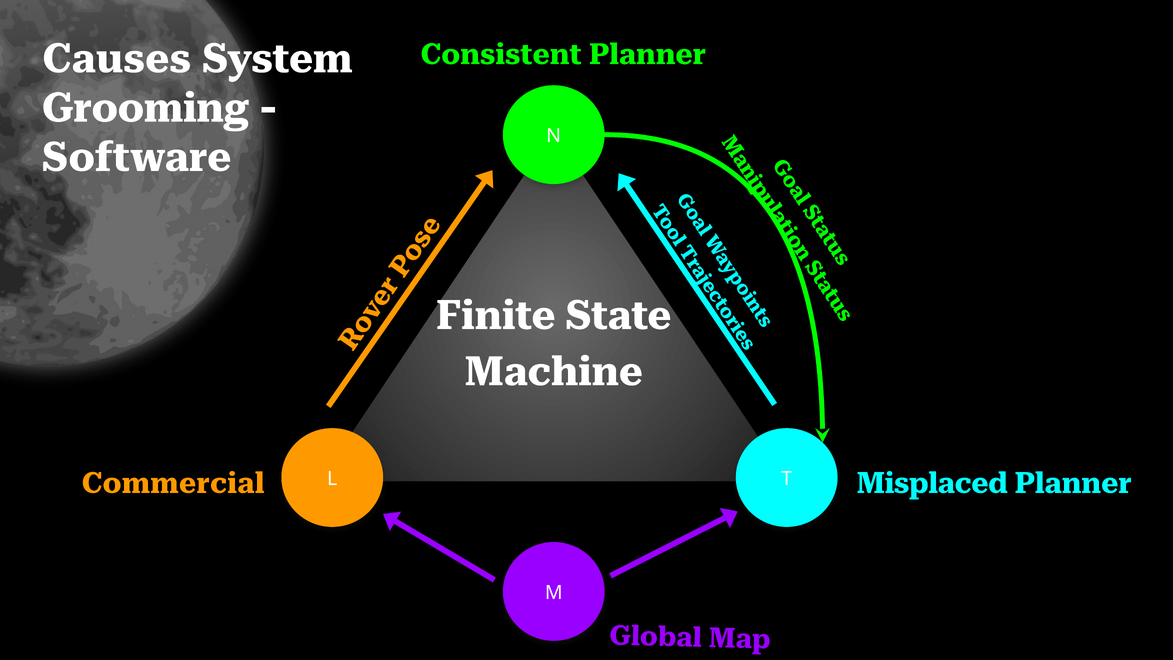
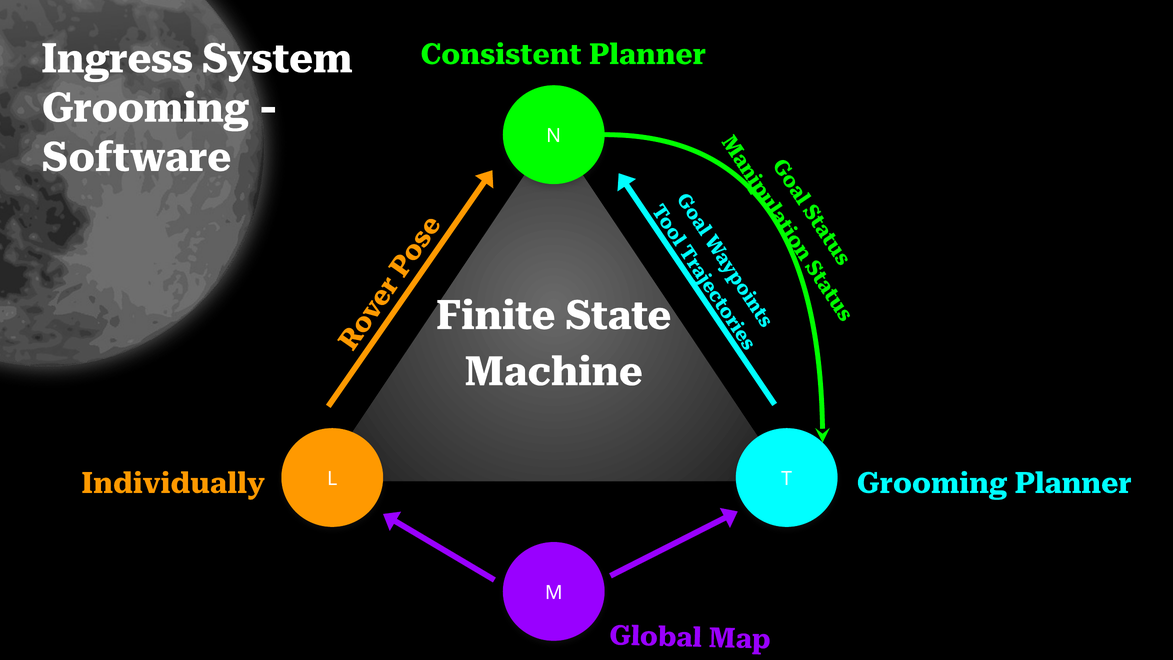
Causes: Causes -> Ingress
Commercial: Commercial -> Individually
Misplaced at (932, 483): Misplaced -> Grooming
